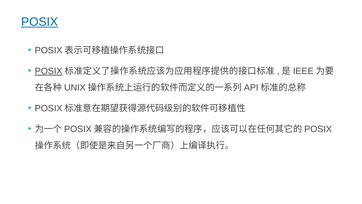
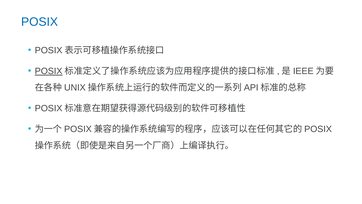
POSIX at (40, 22) underline: present -> none
